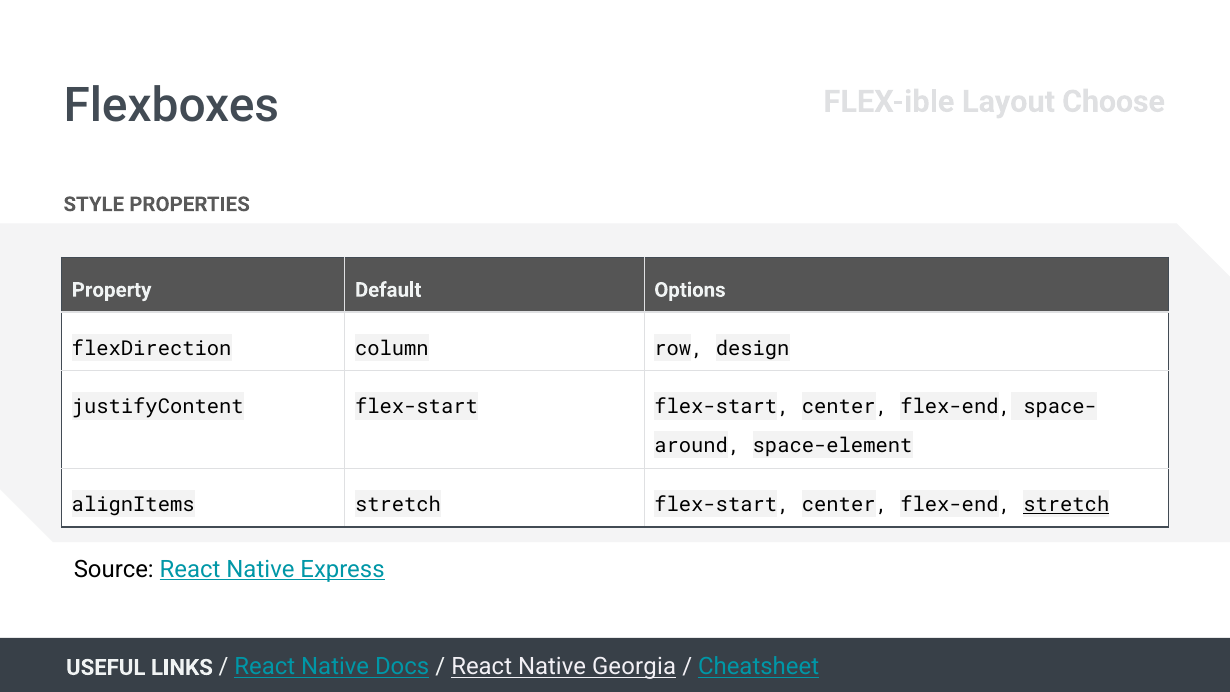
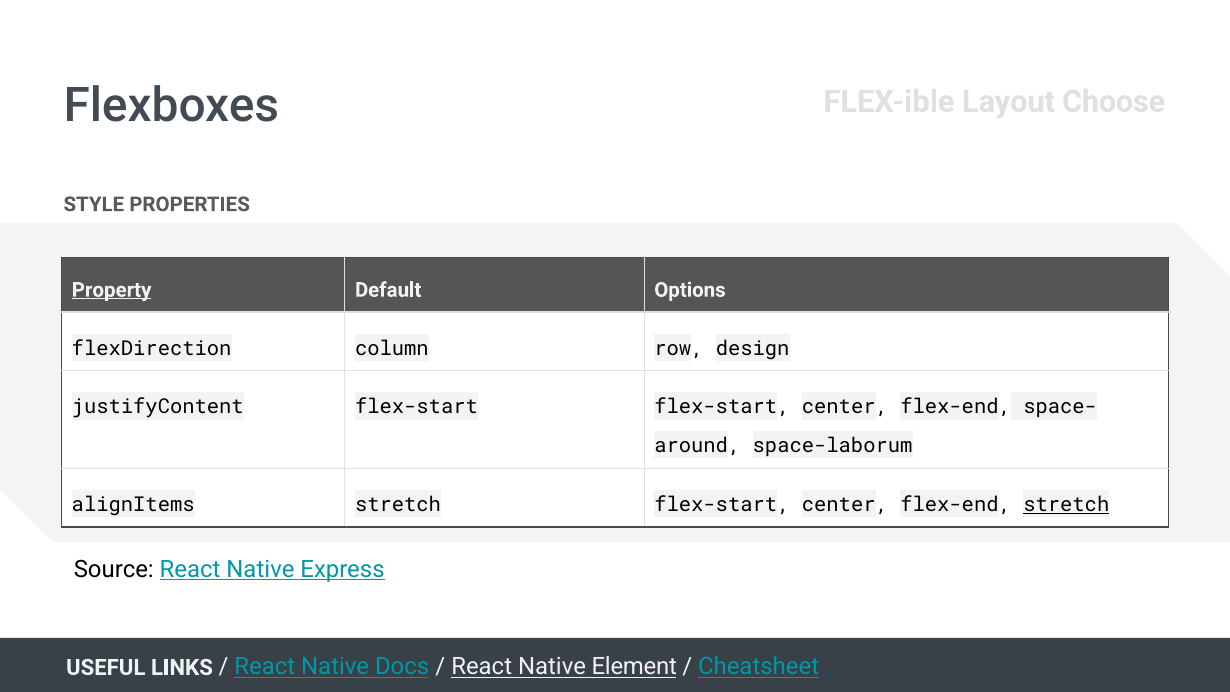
Property underline: none -> present
space-element: space-element -> space-laborum
Georgia: Georgia -> Element
